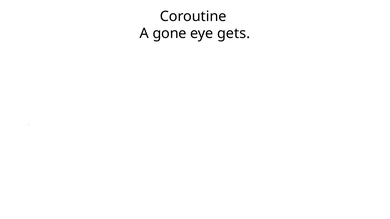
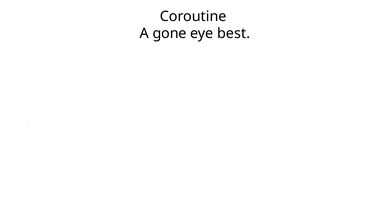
gets: gets -> best
